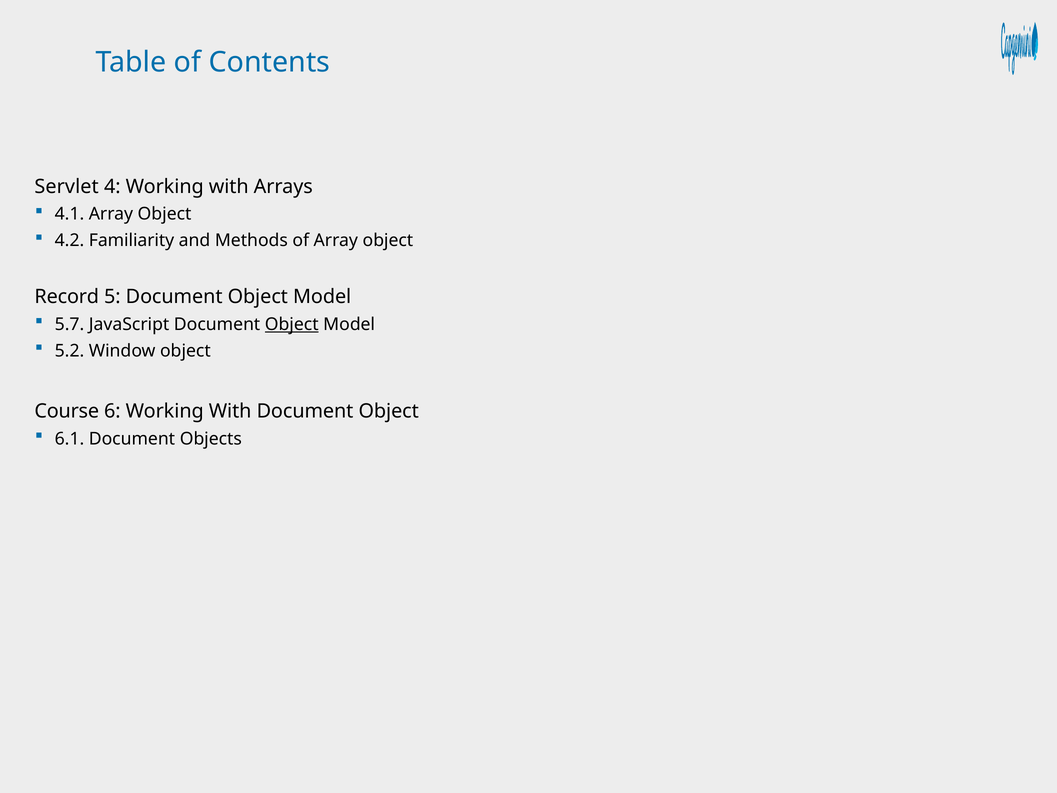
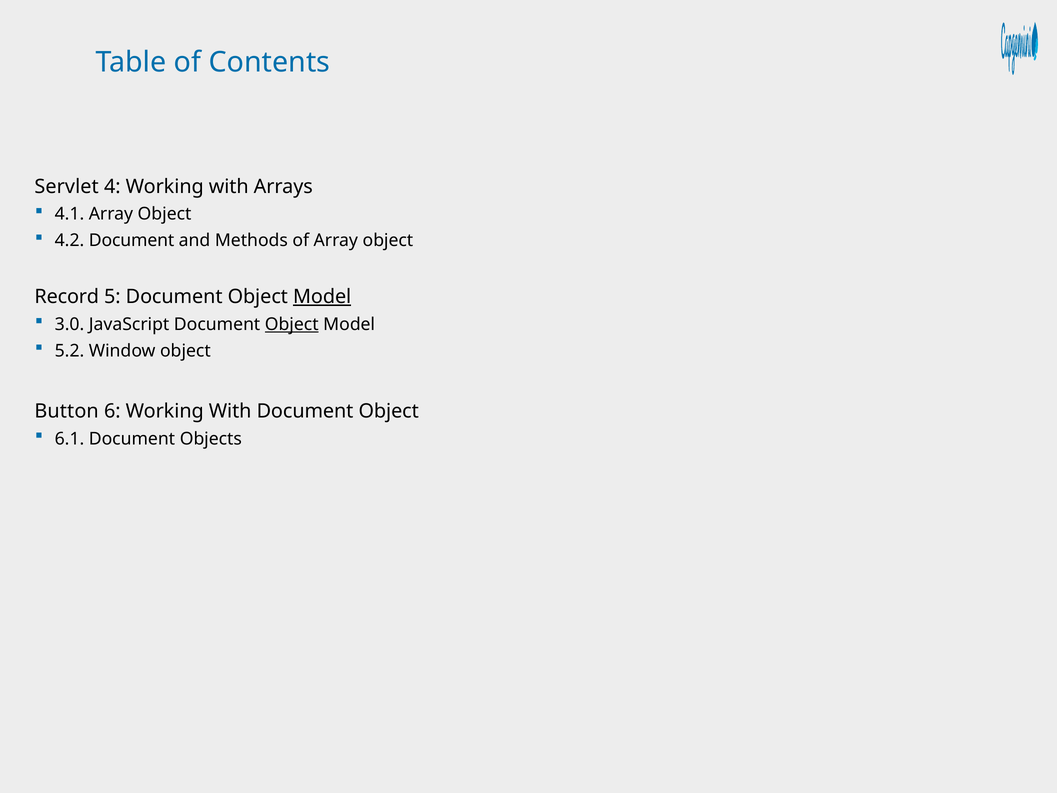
4.2 Familiarity: Familiarity -> Document
Model at (322, 297) underline: none -> present
5.7: 5.7 -> 3.0
Course: Course -> Button
